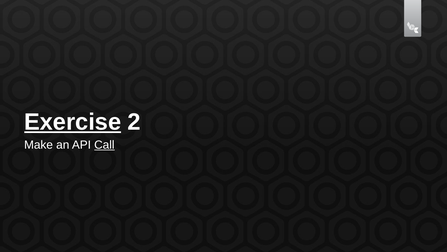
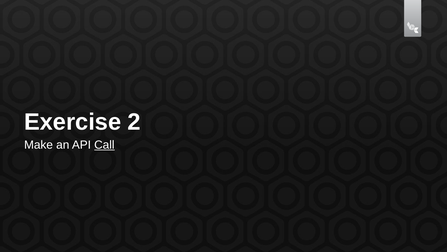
Exercise underline: present -> none
